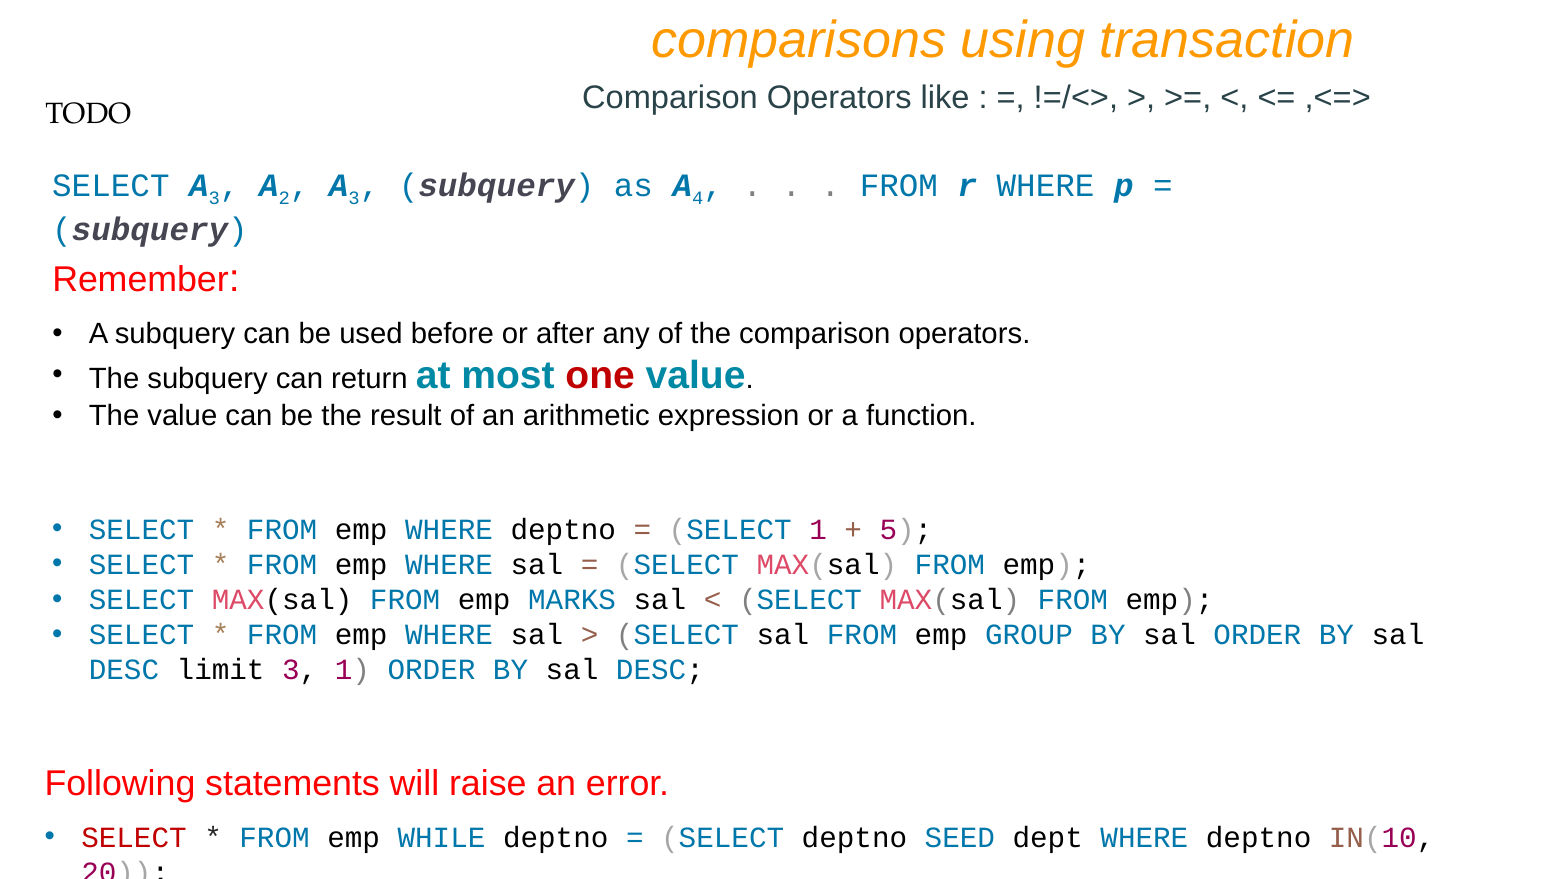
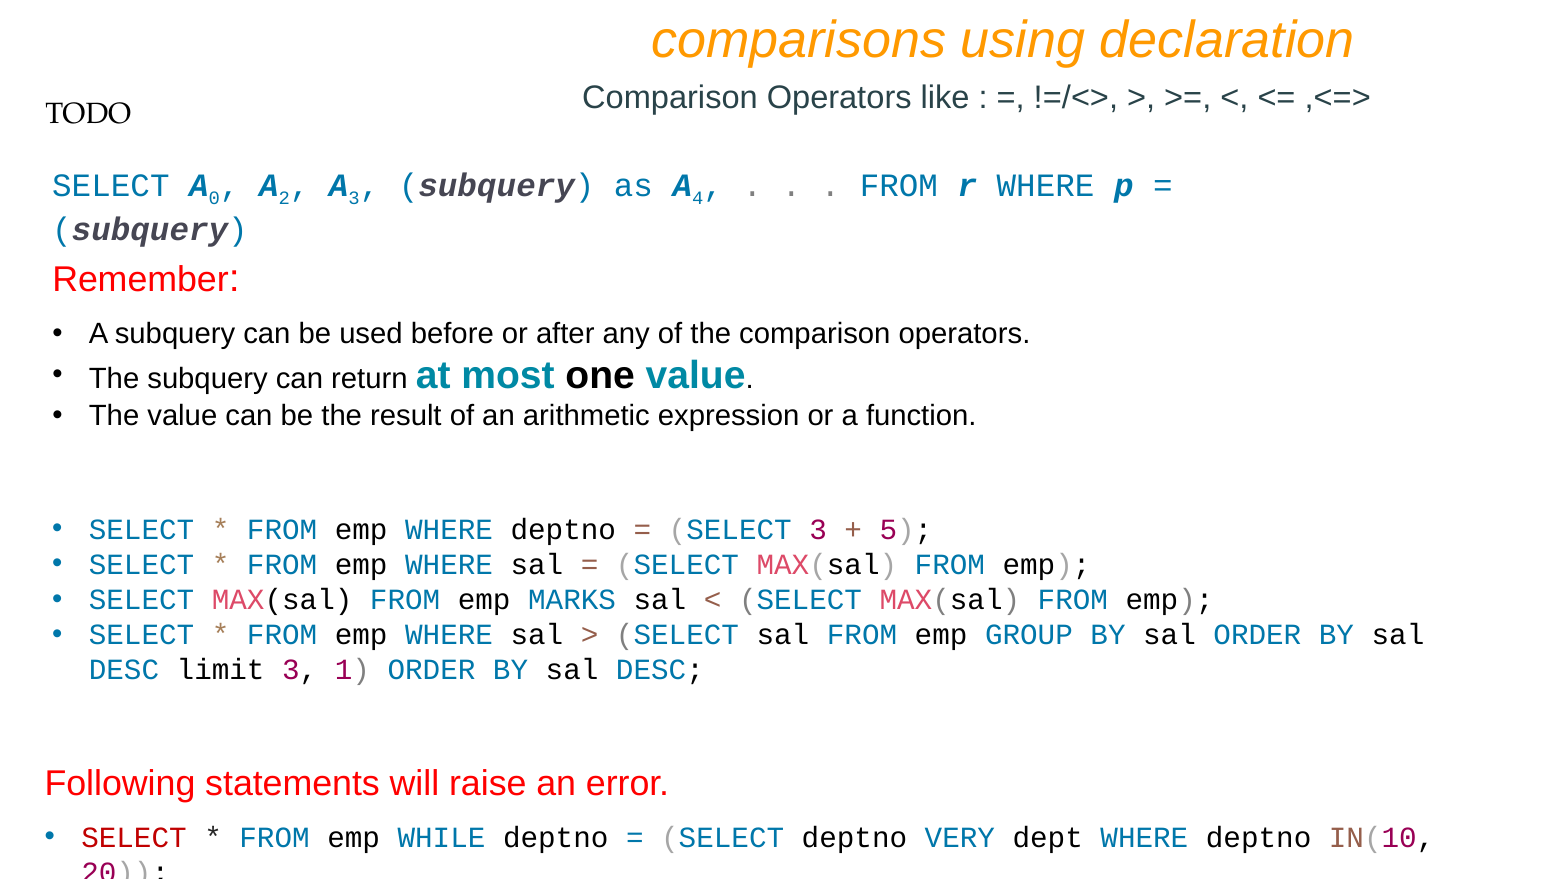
transaction: transaction -> declaration
SELECT A 3: 3 -> 0
one colour: red -> black
SELECT 1: 1 -> 3
SEED: SEED -> VERY
